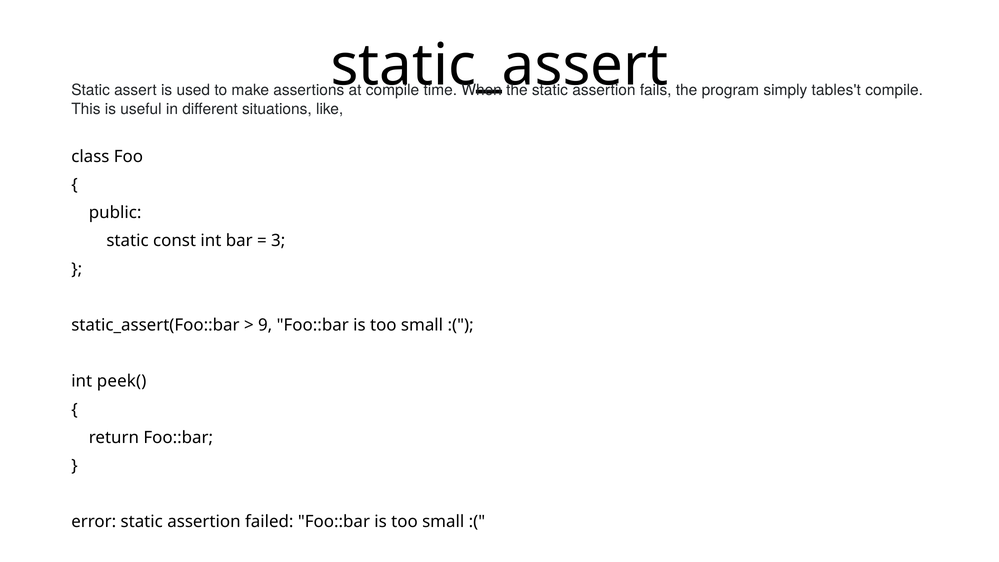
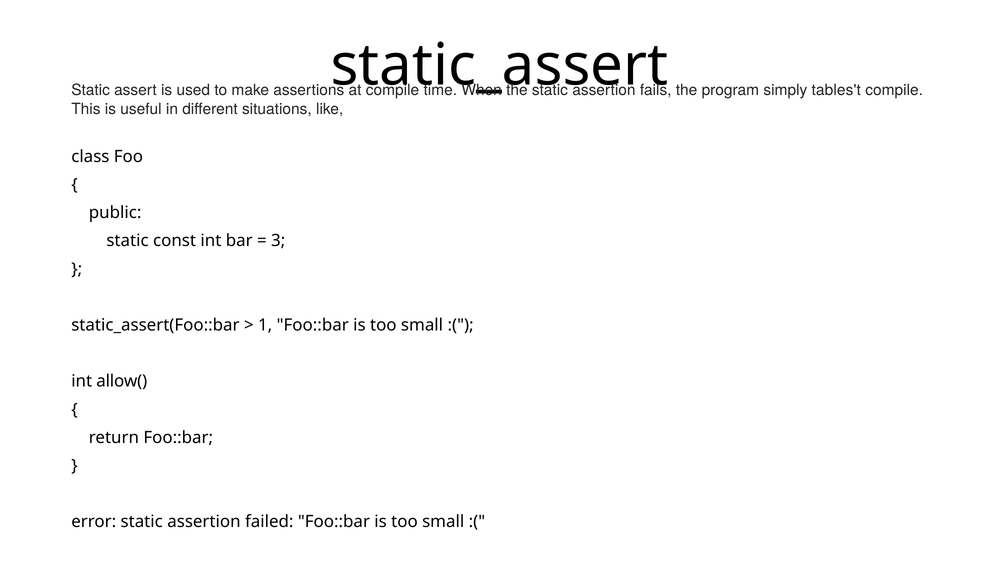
9: 9 -> 1
peek(: peek( -> allow(
